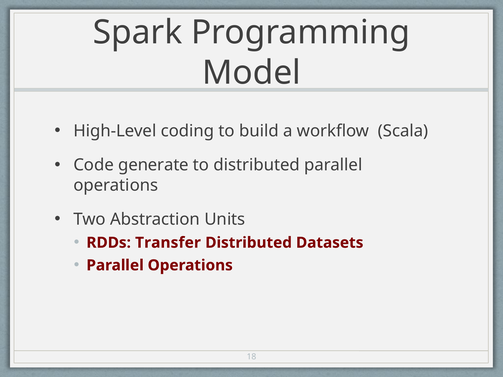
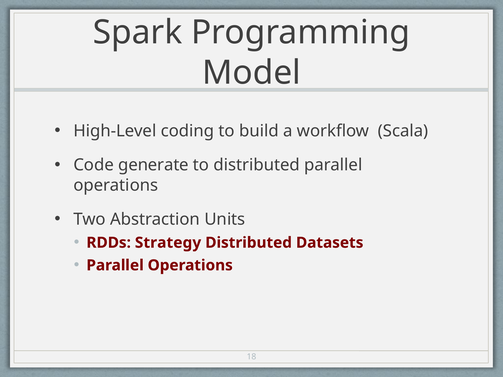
Transfer: Transfer -> Strategy
